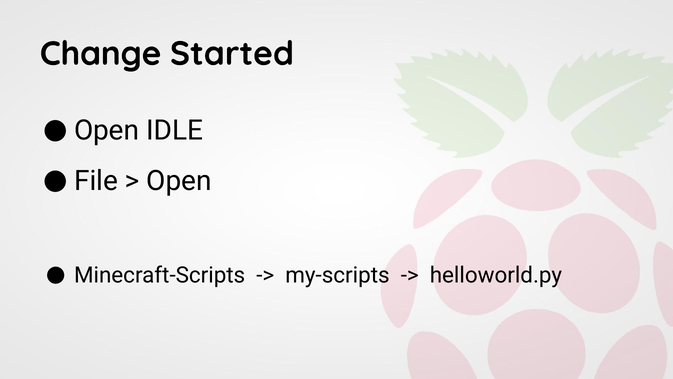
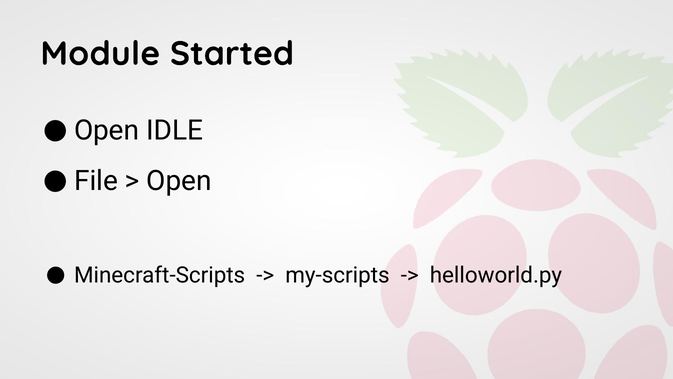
Change: Change -> Module
